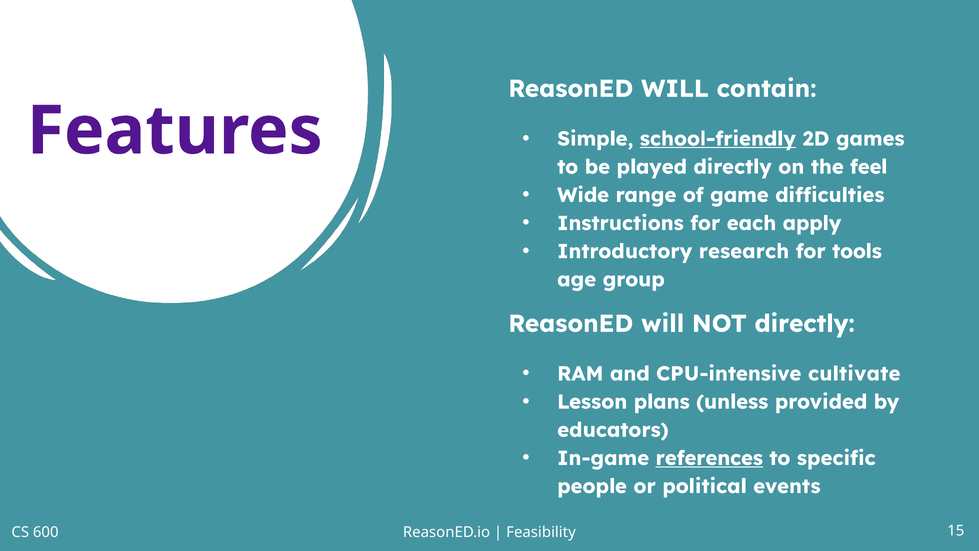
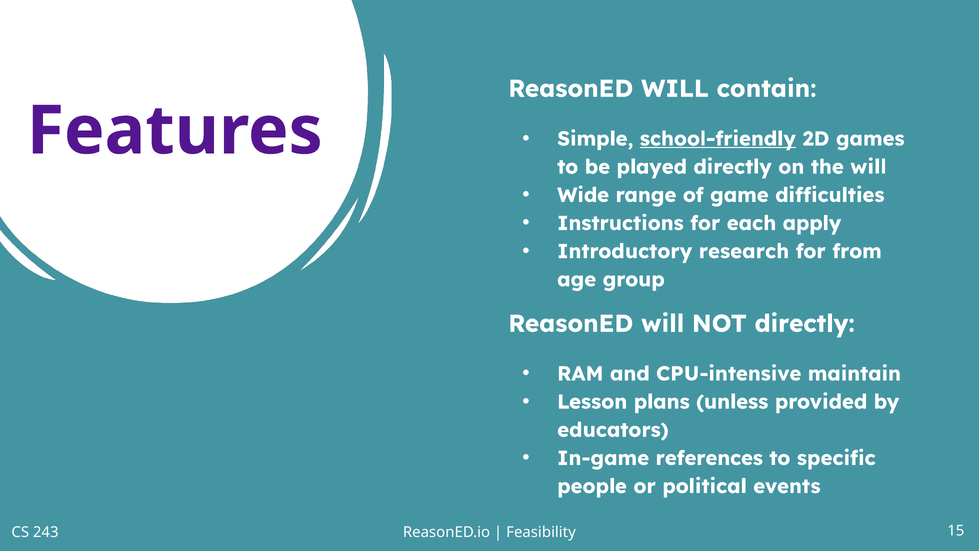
the feel: feel -> will
tools: tools -> from
cultivate: cultivate -> maintain
references underline: present -> none
600: 600 -> 243
